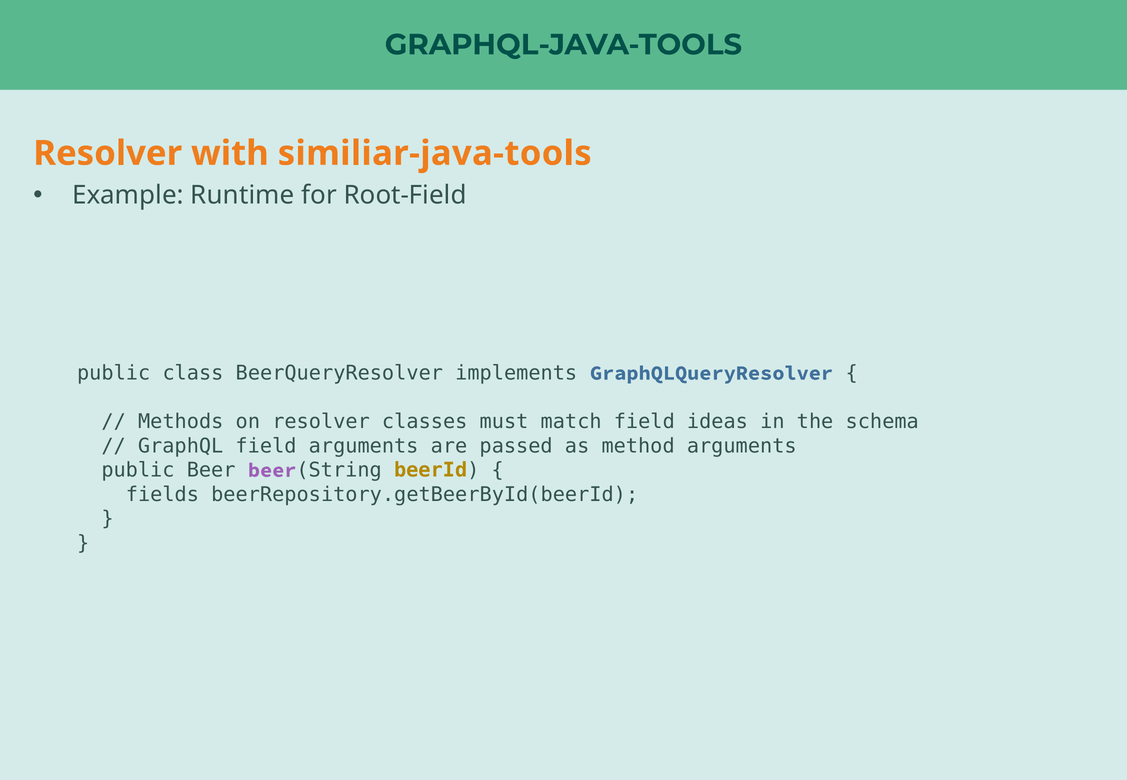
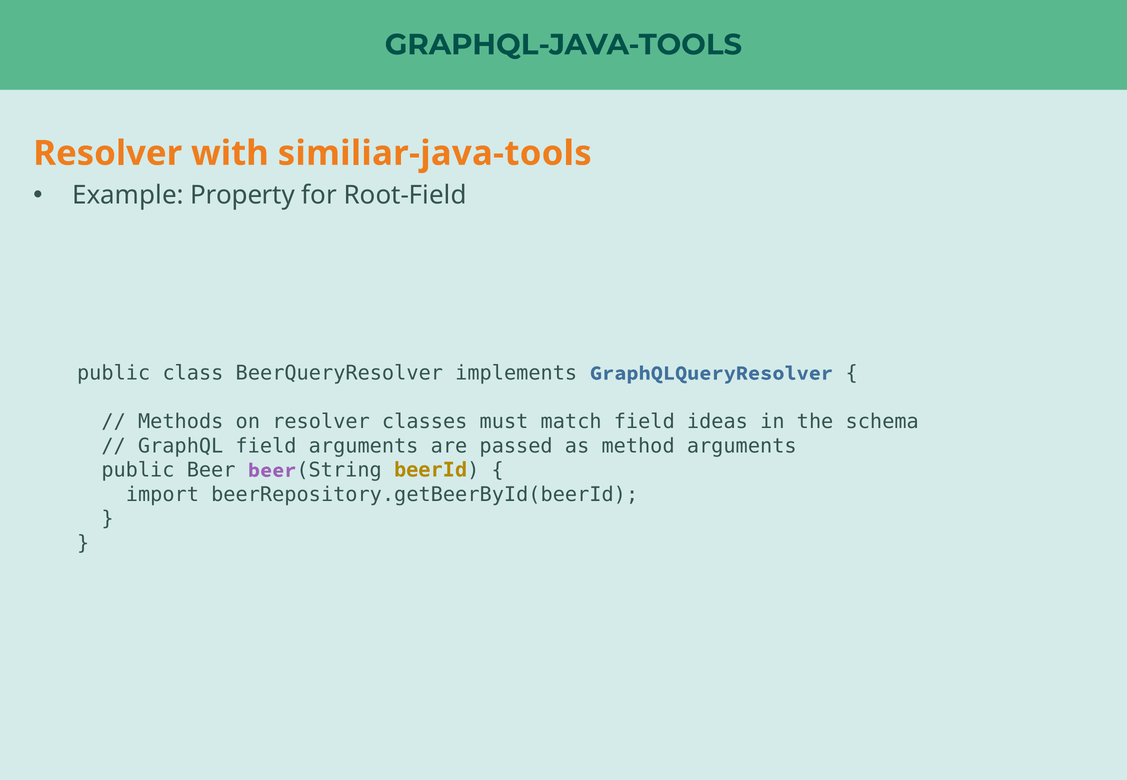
Runtime: Runtime -> Property
fields: fields -> import
